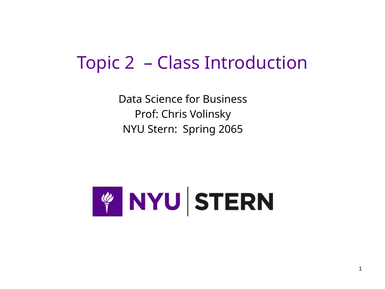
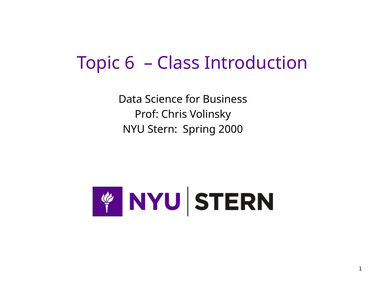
2: 2 -> 6
2065: 2065 -> 2000
